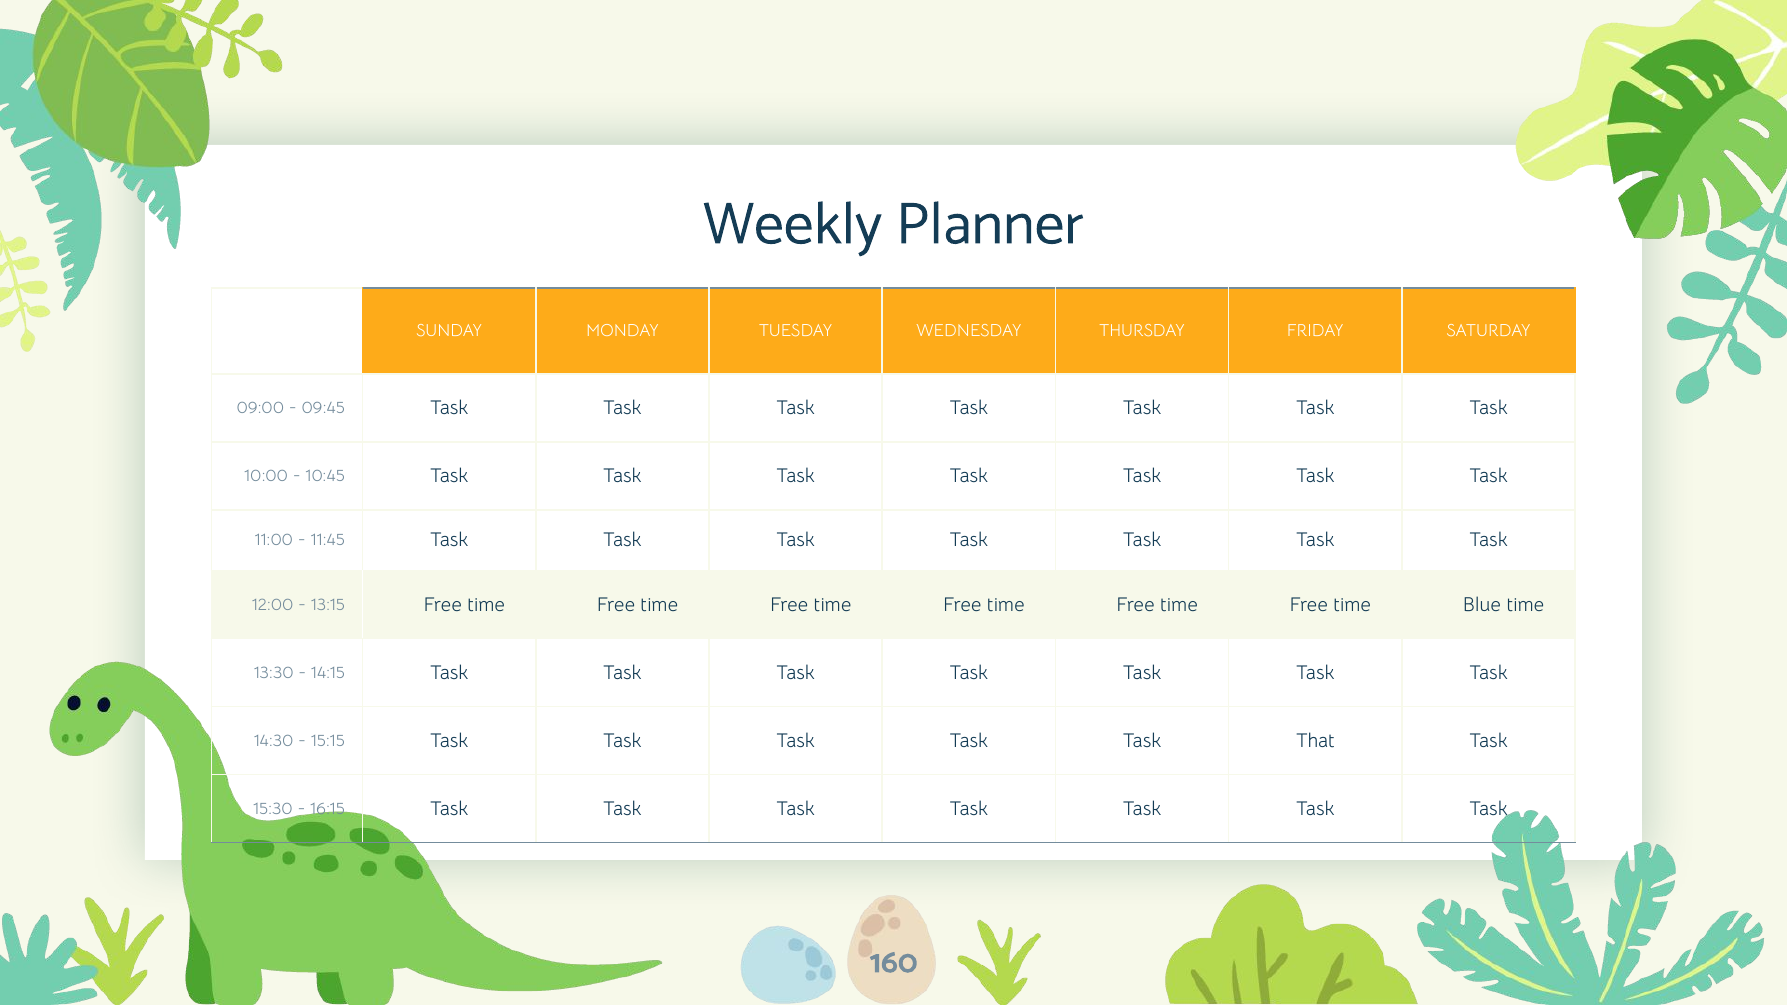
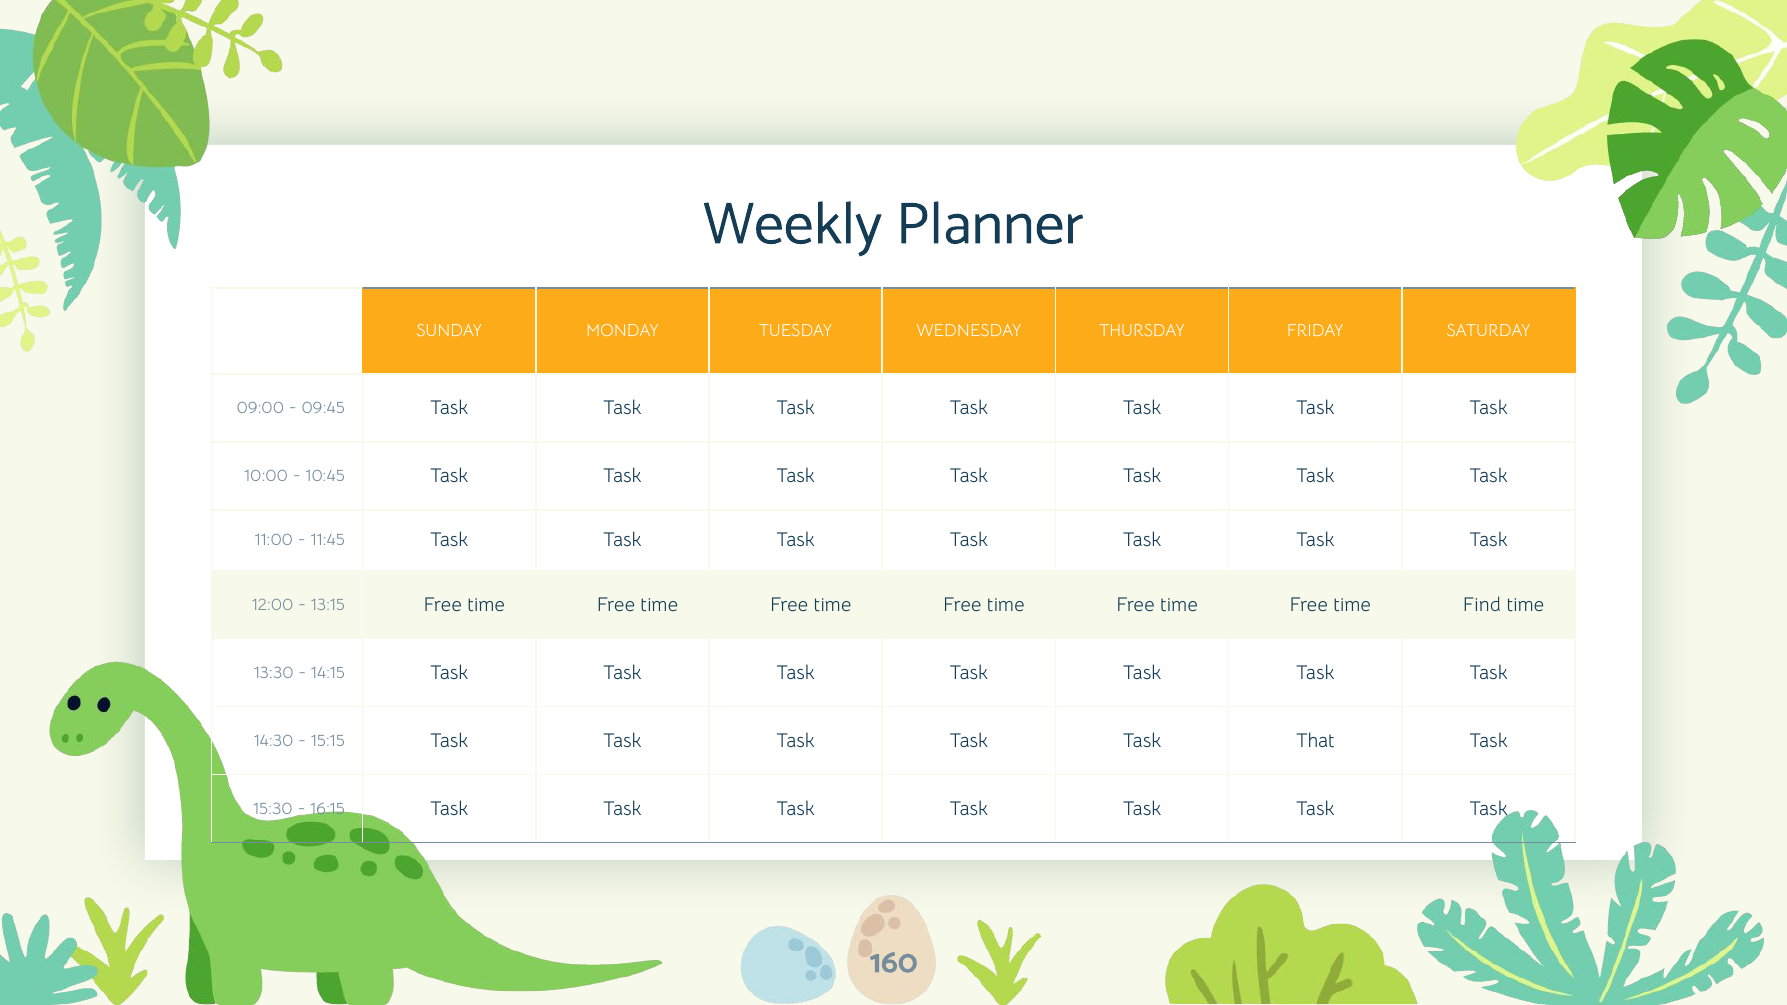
Blue: Blue -> Find
